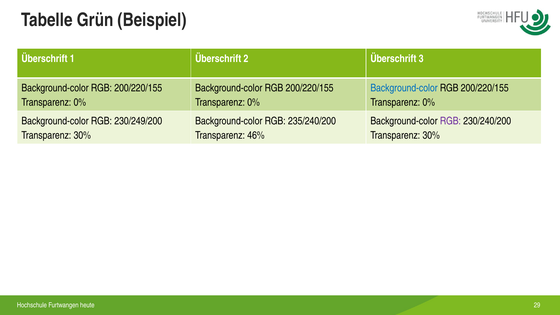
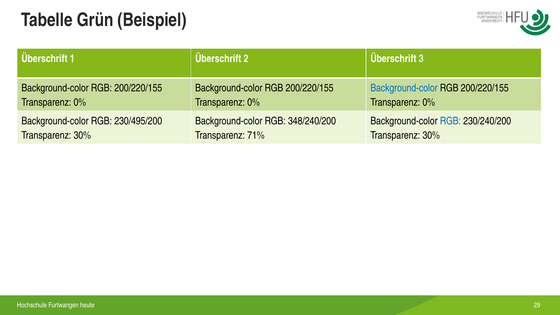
230/249/200: 230/249/200 -> 230/495/200
235/240/200: 235/240/200 -> 348/240/200
RGB at (450, 121) colour: purple -> blue
46%: 46% -> 71%
